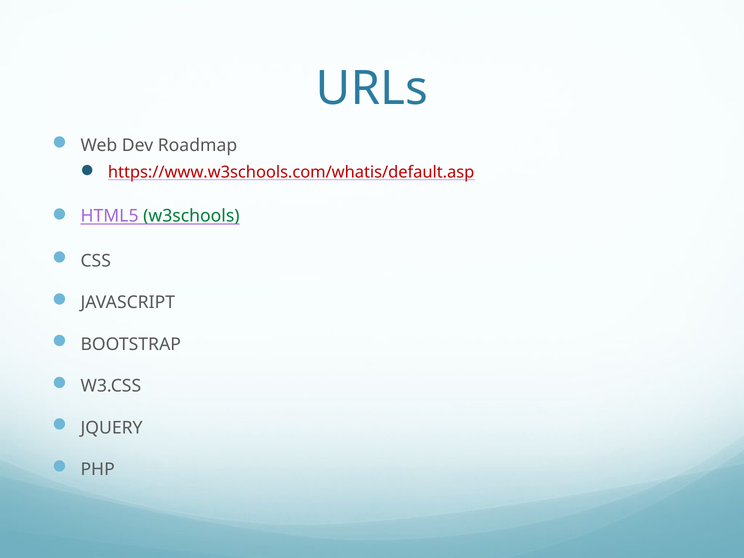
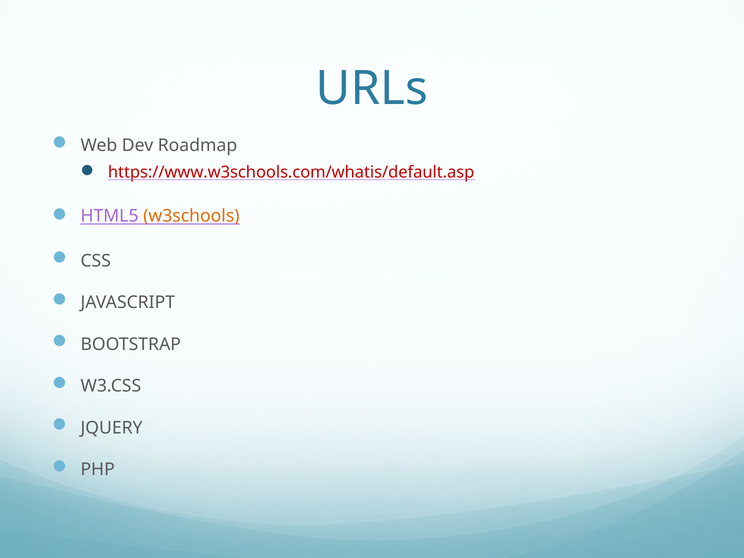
w3schools colour: green -> orange
